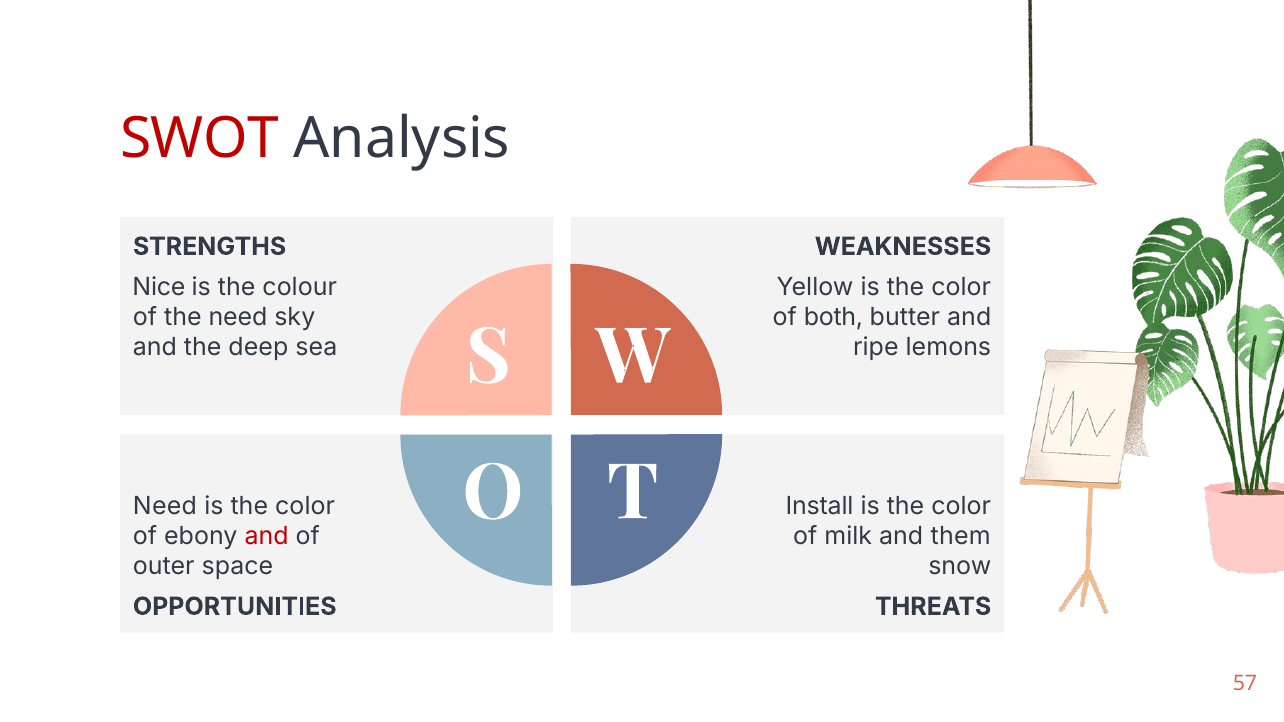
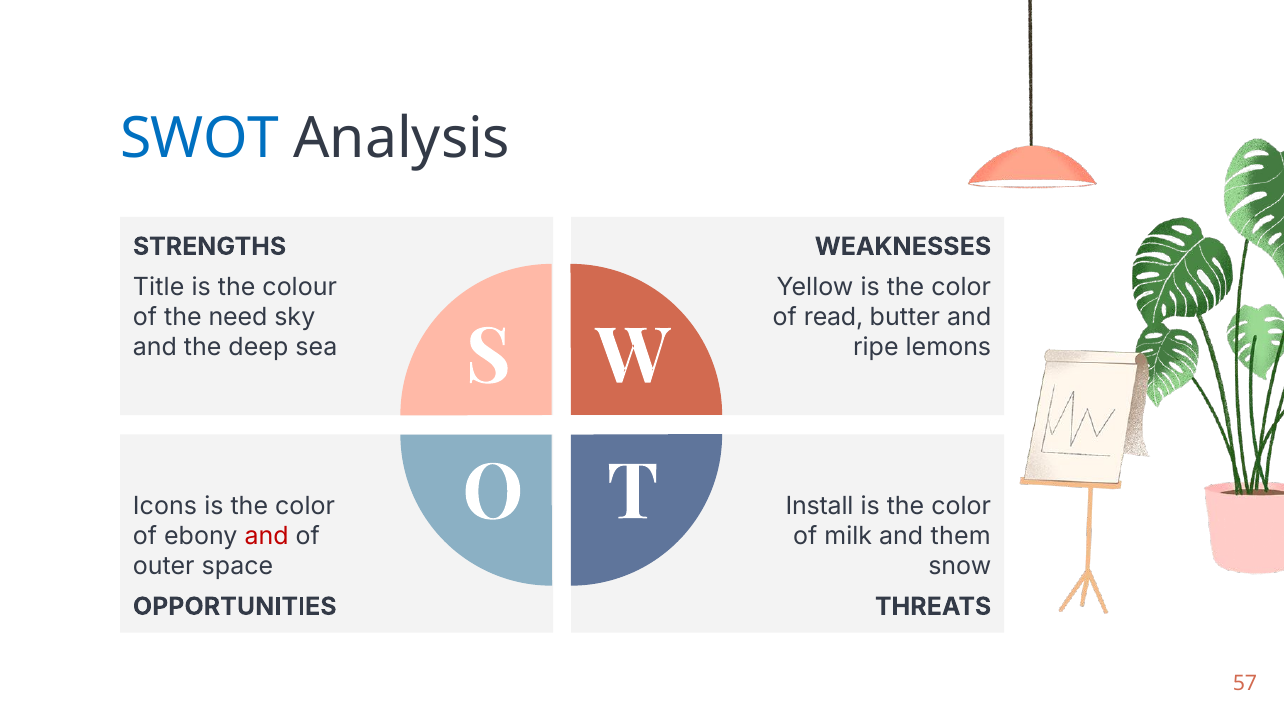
SWOT colour: red -> blue
Nice: Nice -> Title
both: both -> read
Need at (165, 506): Need -> Icons
